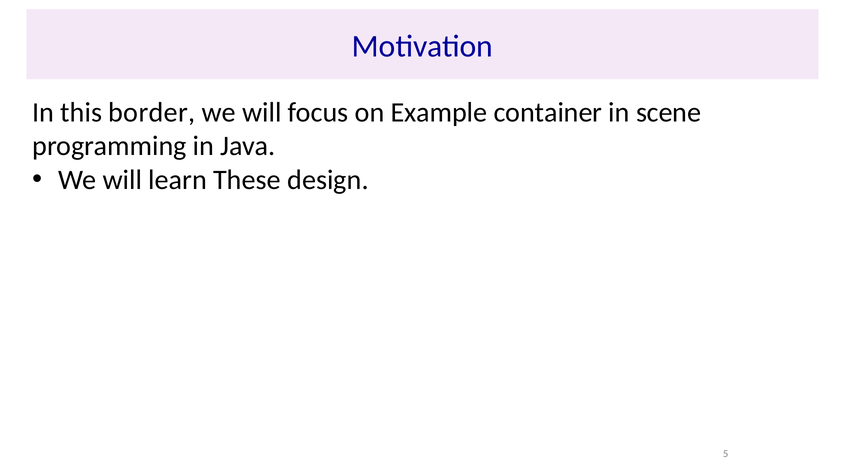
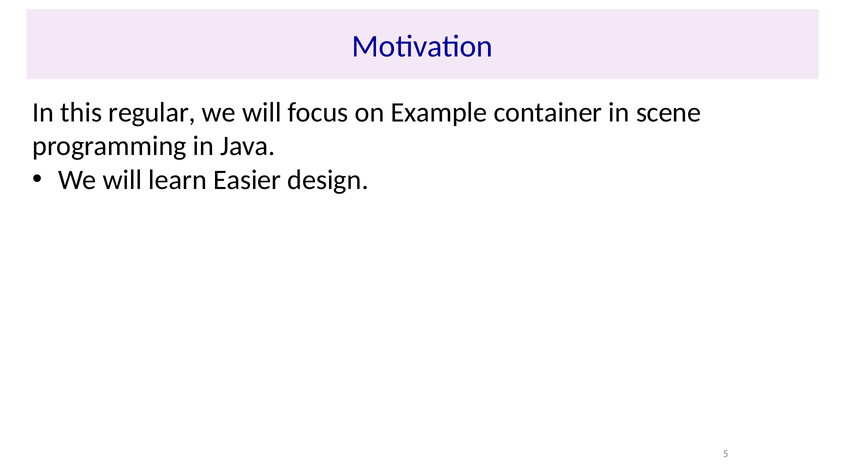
border: border -> regular
These: These -> Easier
